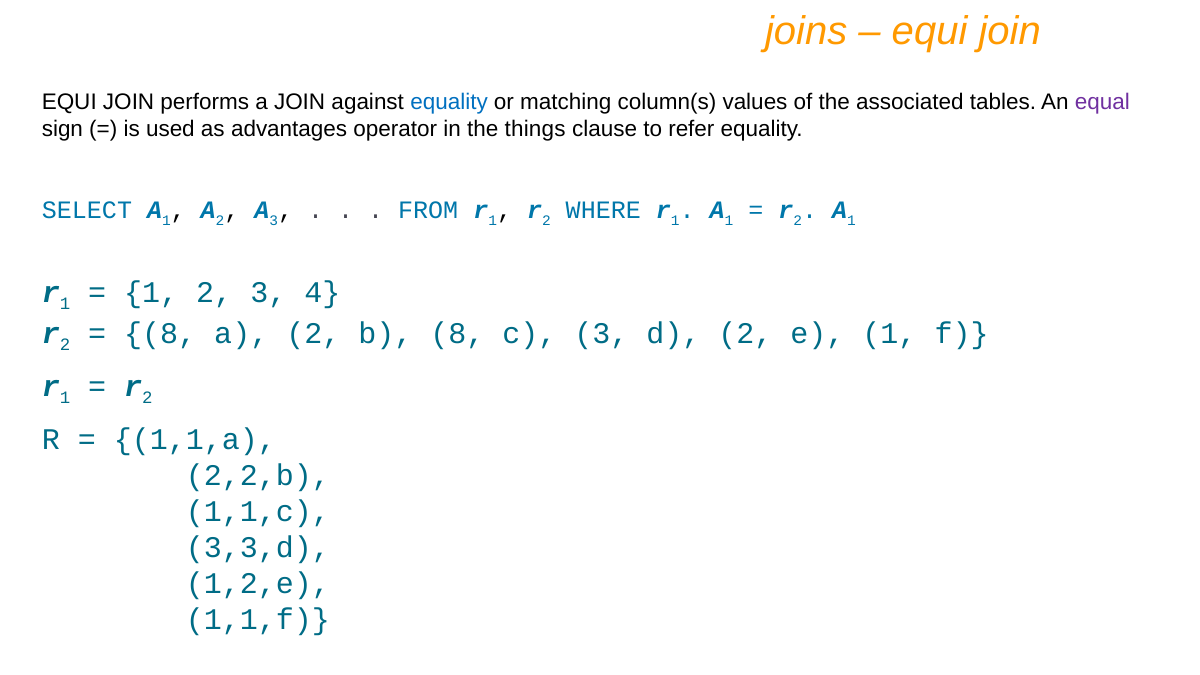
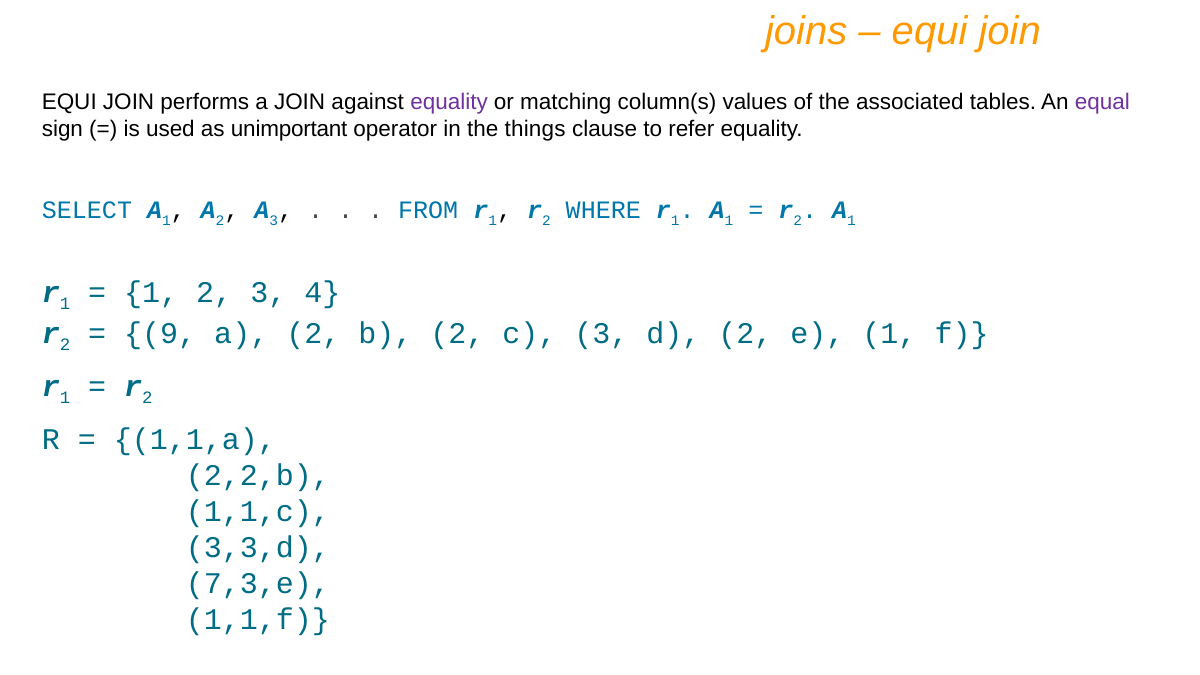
equality at (449, 102) colour: blue -> purple
advantages: advantages -> unimportant
8 at (160, 333): 8 -> 9
b 8: 8 -> 2
1,2,e: 1,2,e -> 7,3,e
